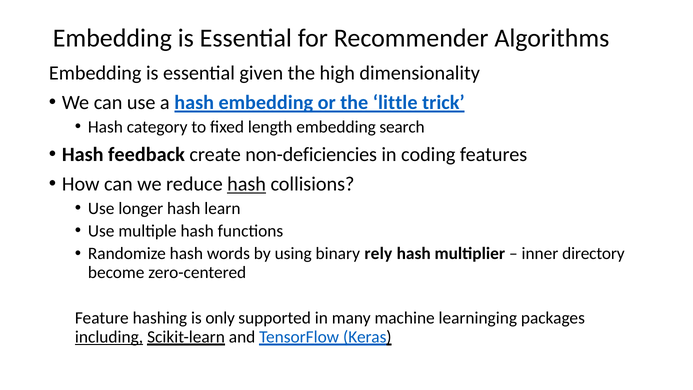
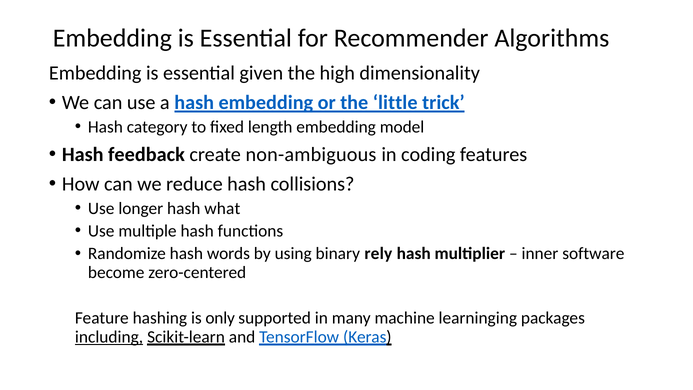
search: search -> model
non-deficiencies: non-deficiencies -> non-ambiguous
hash at (247, 184) underline: present -> none
learn: learn -> what
directory: directory -> software
